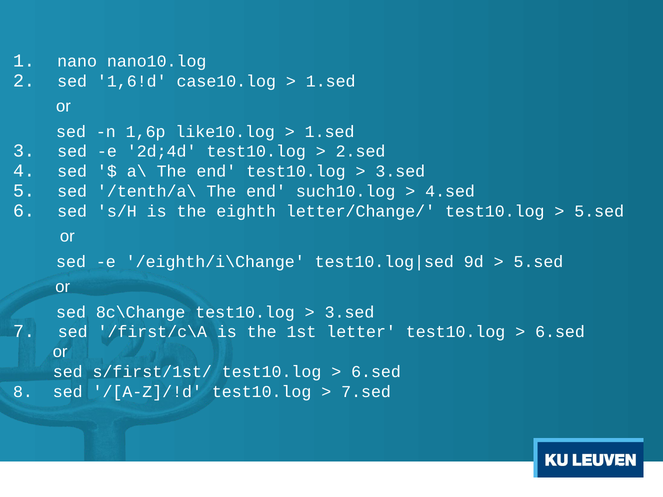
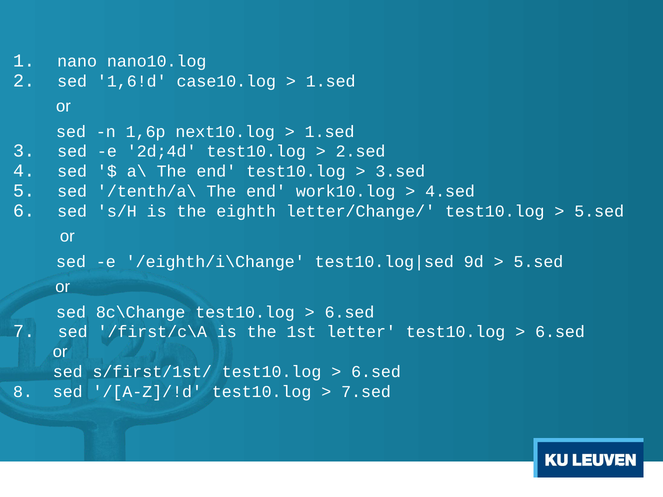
like10.log: like10.log -> next10.log
such10.log: such10.log -> work10.log
3.sed at (349, 312): 3.sed -> 6.sed
